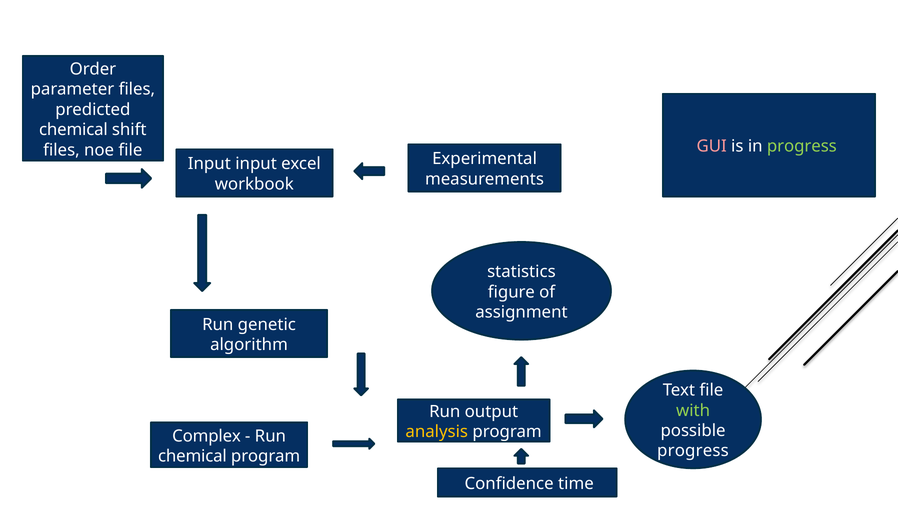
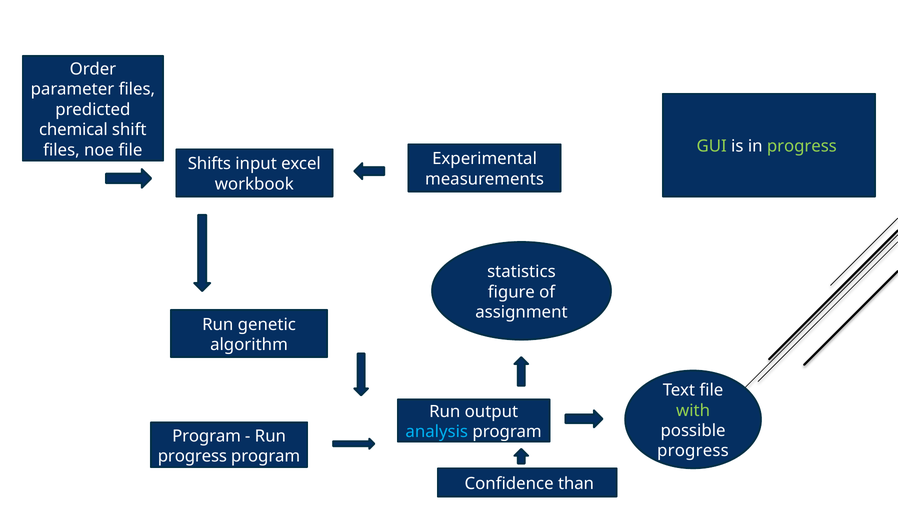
GUI colour: pink -> light green
Input at (209, 164): Input -> Shifts
analysis colour: yellow -> light blue
Complex at (207, 436): Complex -> Program
chemical at (192, 456): chemical -> progress
time: time -> than
